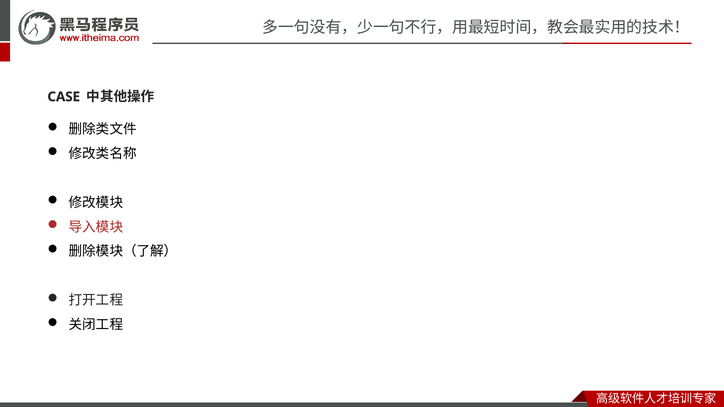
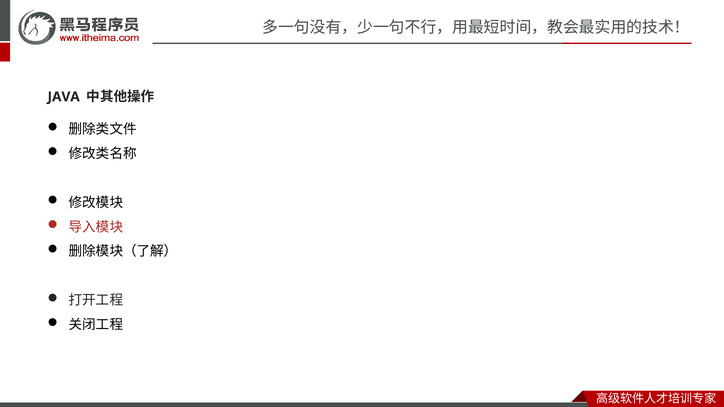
CASE: CASE -> JAVA
